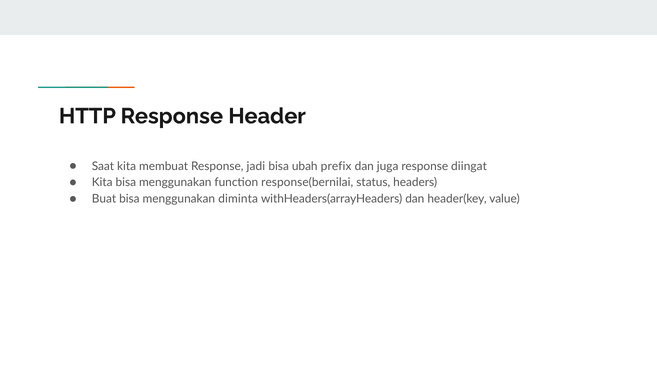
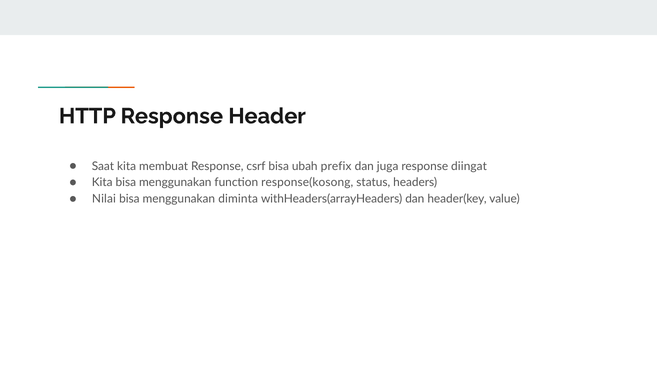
jadi: jadi -> csrf
response(bernilai: response(bernilai -> response(kosong
Buat: Buat -> Nilai
